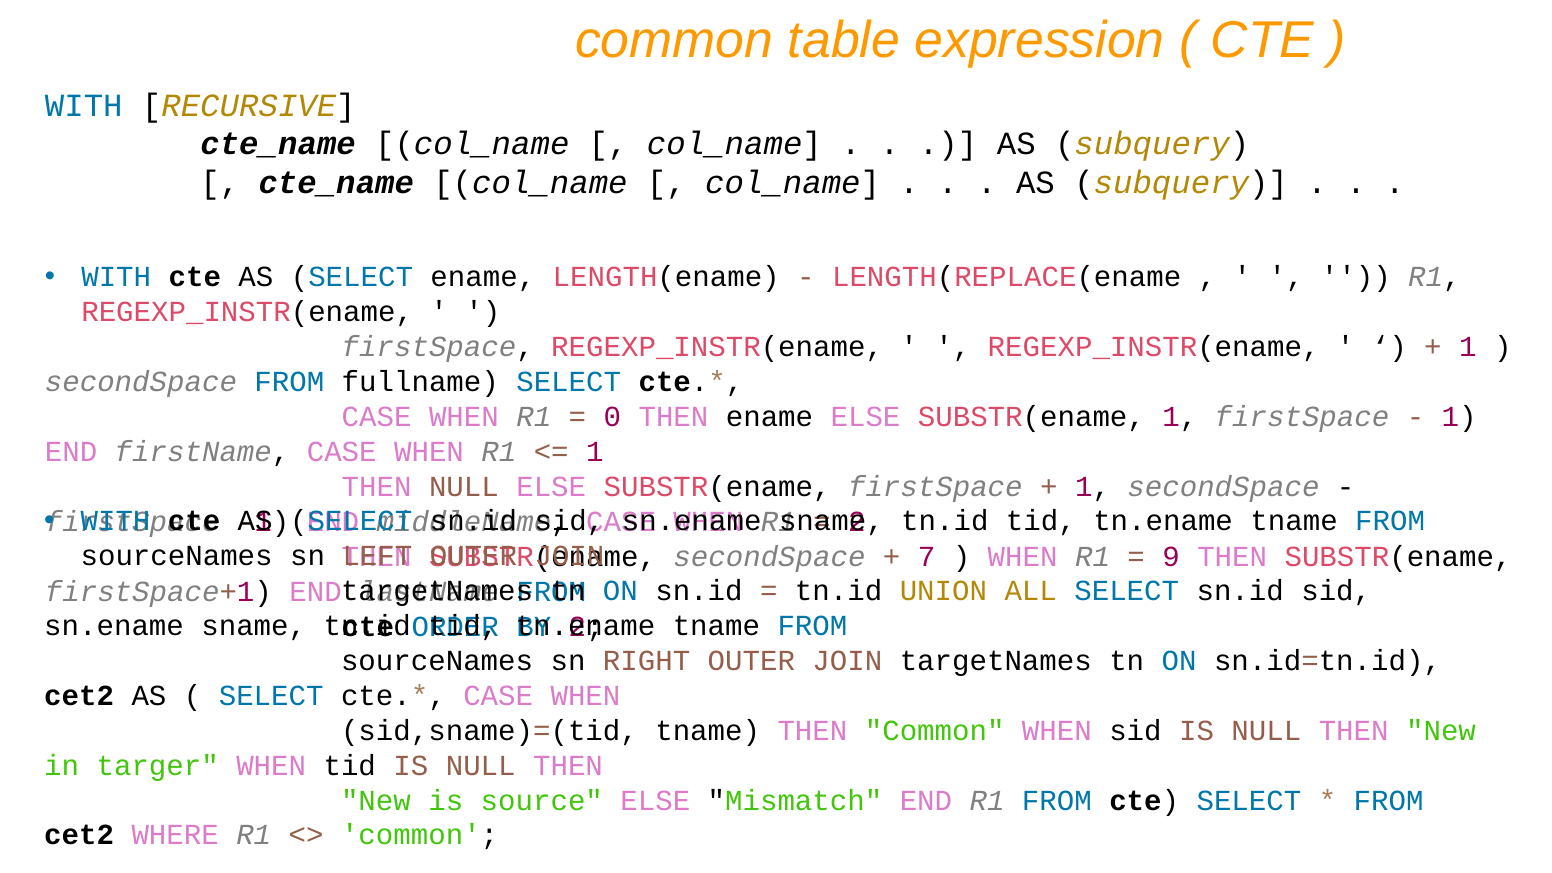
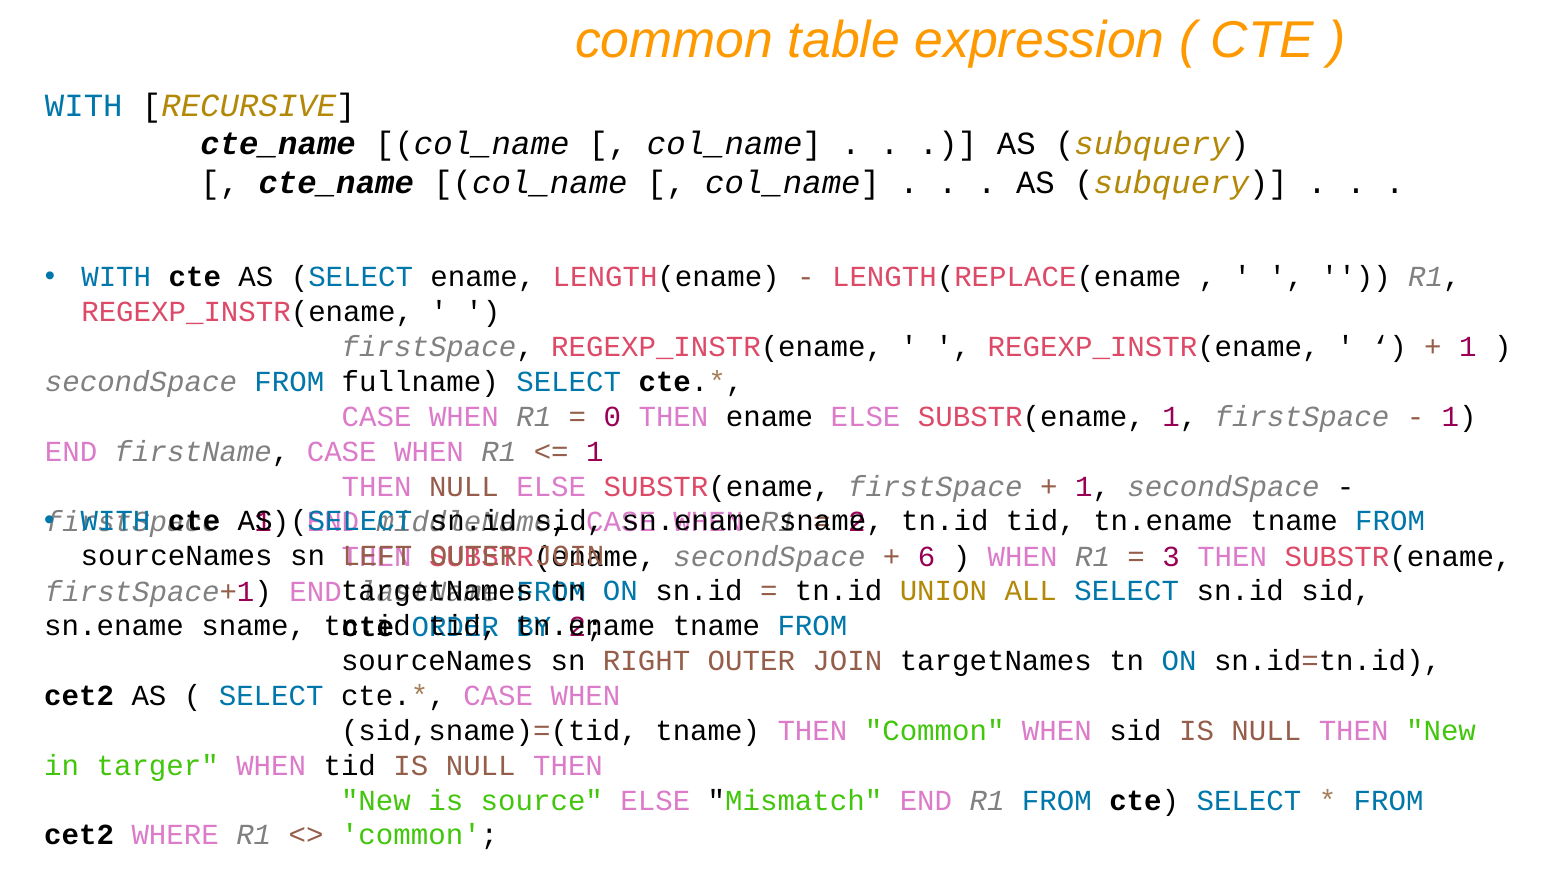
7: 7 -> 6
9: 9 -> 3
